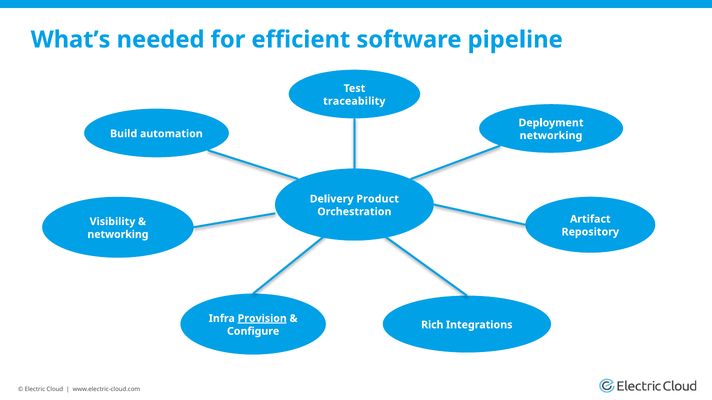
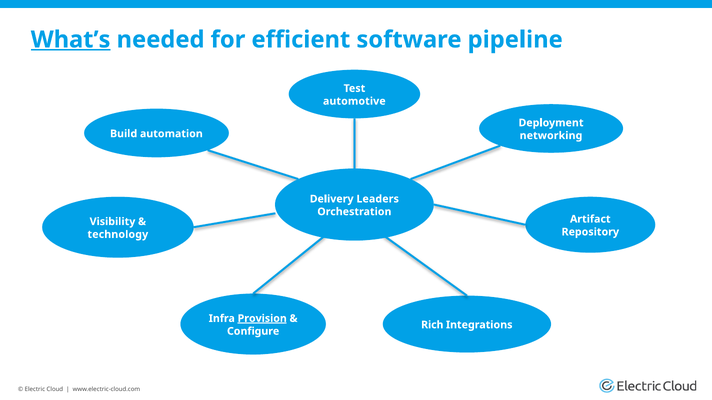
What’s underline: none -> present
traceability: traceability -> automotive
Product: Product -> Leaders
networking at (118, 235): networking -> technology
